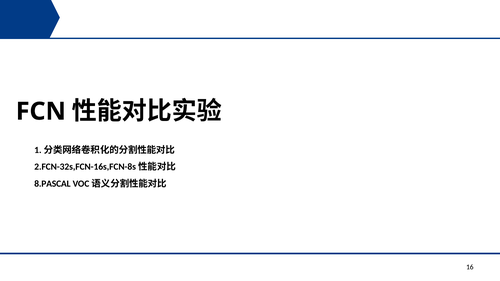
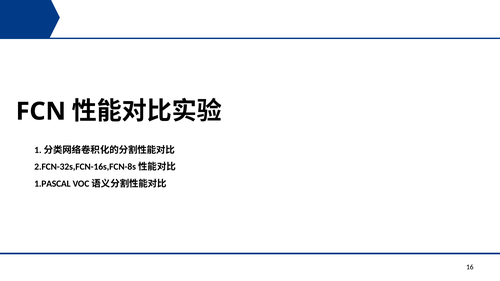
8.PASCAL: 8.PASCAL -> 1.PASCAL
